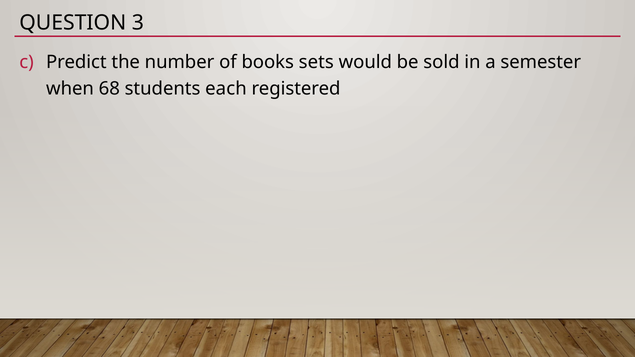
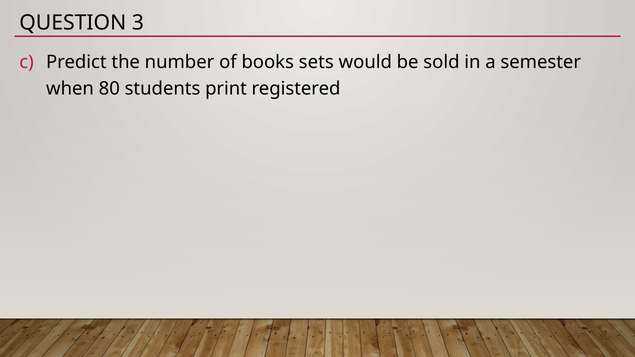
68: 68 -> 80
each: each -> print
